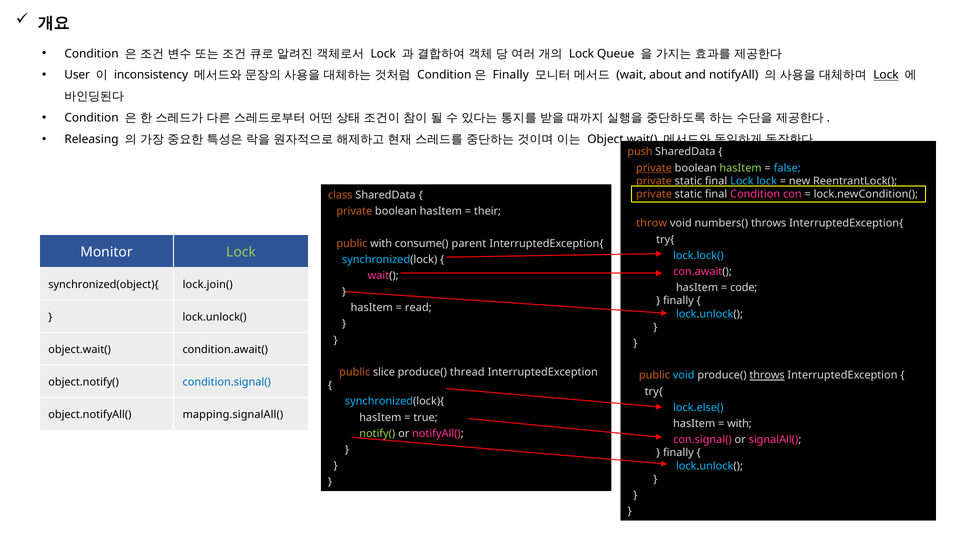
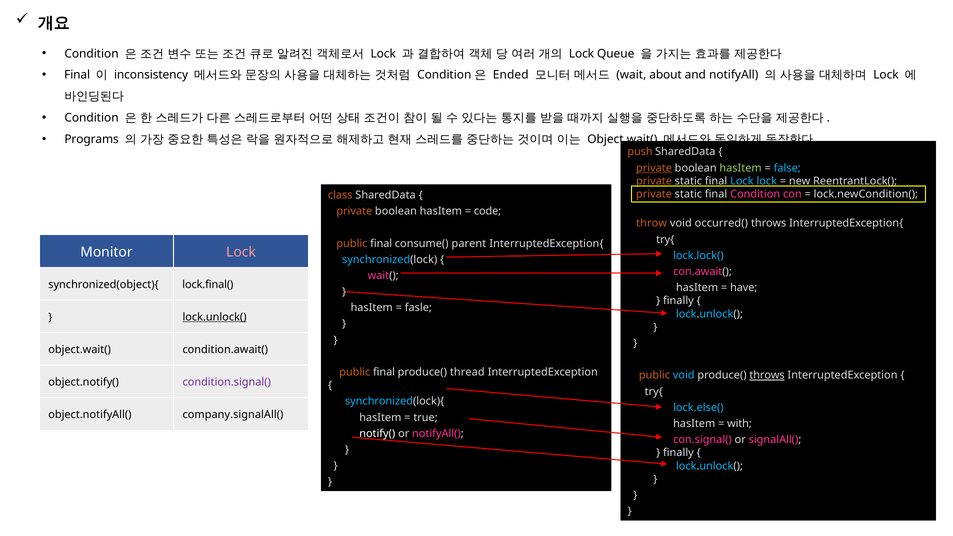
User at (77, 75): User -> Final
Finally at (511, 75): Finally -> Ended
Lock at (886, 75) underline: present -> none
Releasing: Releasing -> Programs
their: their -> code
numbers(: numbers( -> occurred(
with at (381, 243): with -> final
Lock at (241, 252) colour: light green -> pink
lock.join(: lock.join( -> lock.final(
code: code -> have
read: read -> fasle
lock.unlock( at (215, 317) underline: none -> present
slice at (384, 372): slice -> final
condition.signal( colour: blue -> purple
mapping.signalAll(: mapping.signalAll( -> company.signalAll(
notify( colour: light green -> white
